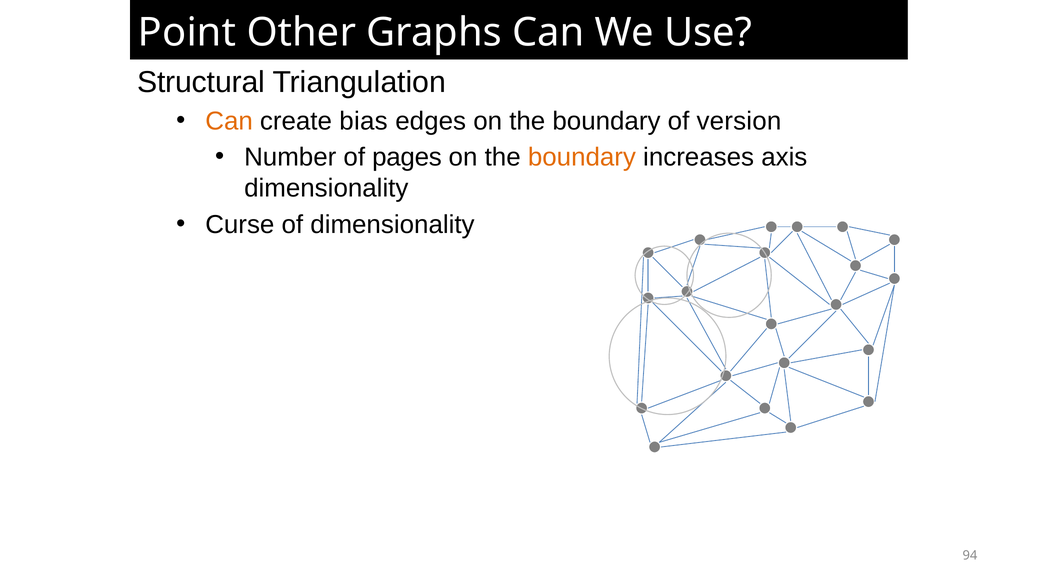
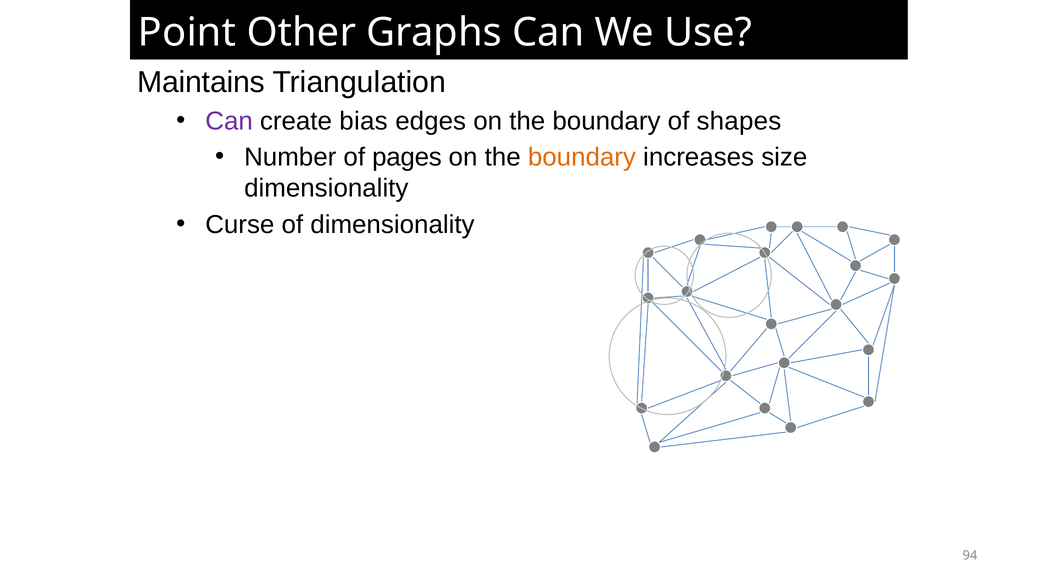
Structural: Structural -> Maintains
Can at (229, 121) colour: orange -> purple
version: version -> shapes
axis: axis -> size
